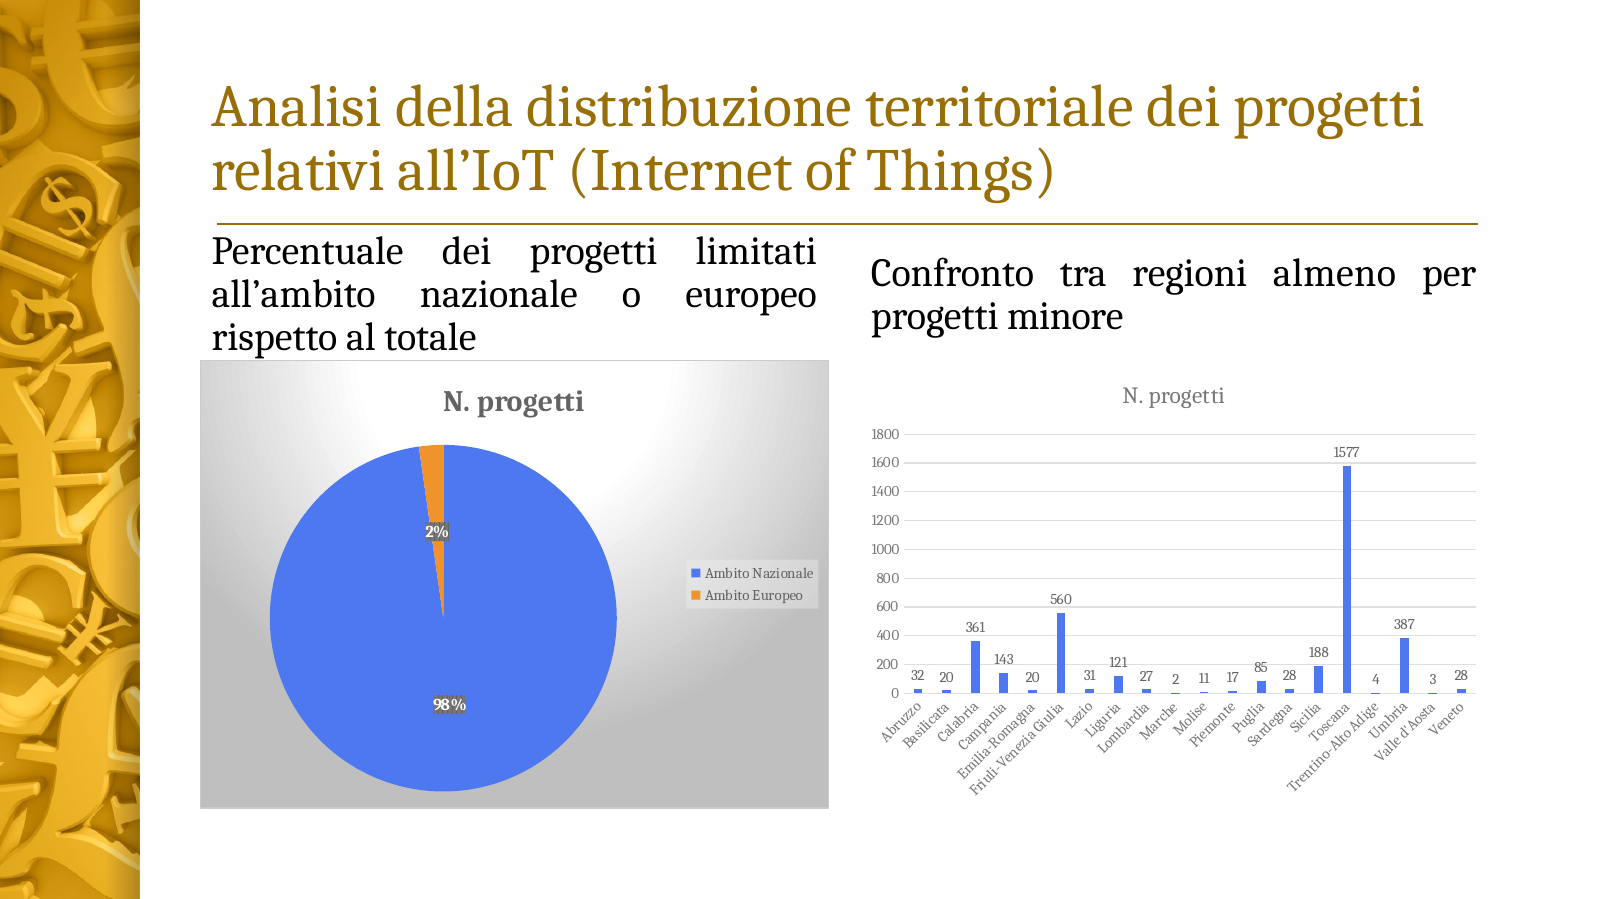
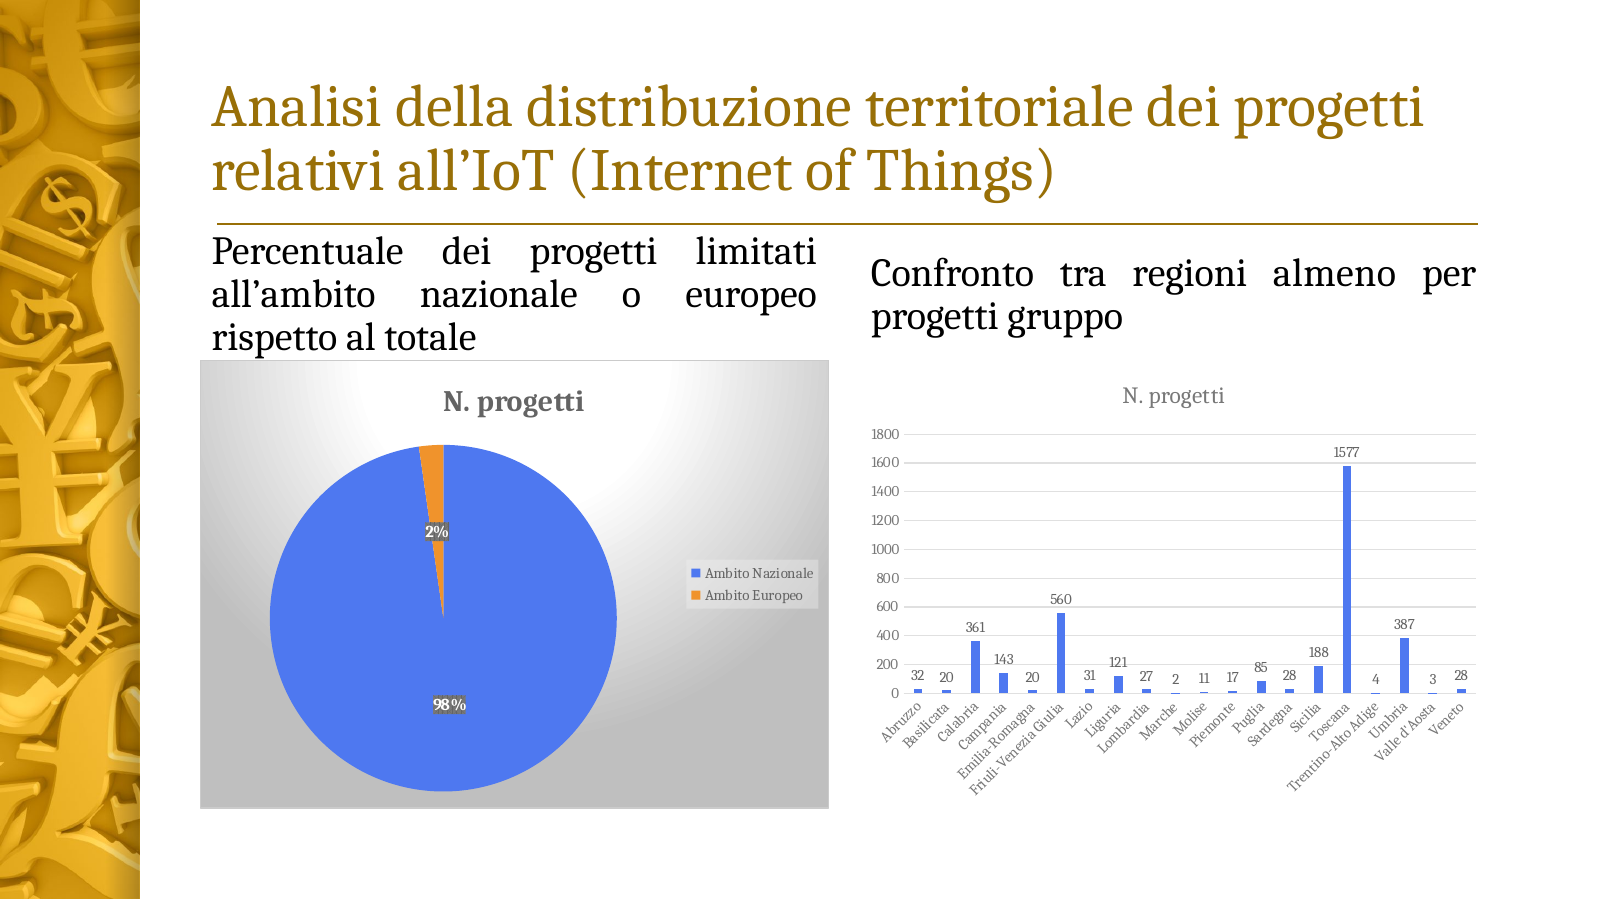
minore: minore -> gruppo
